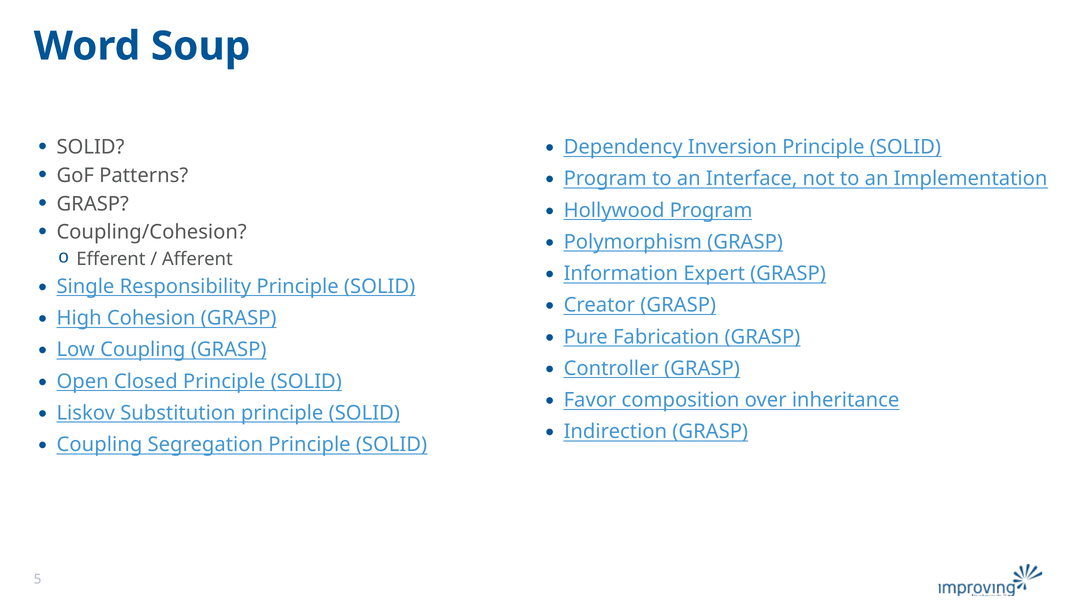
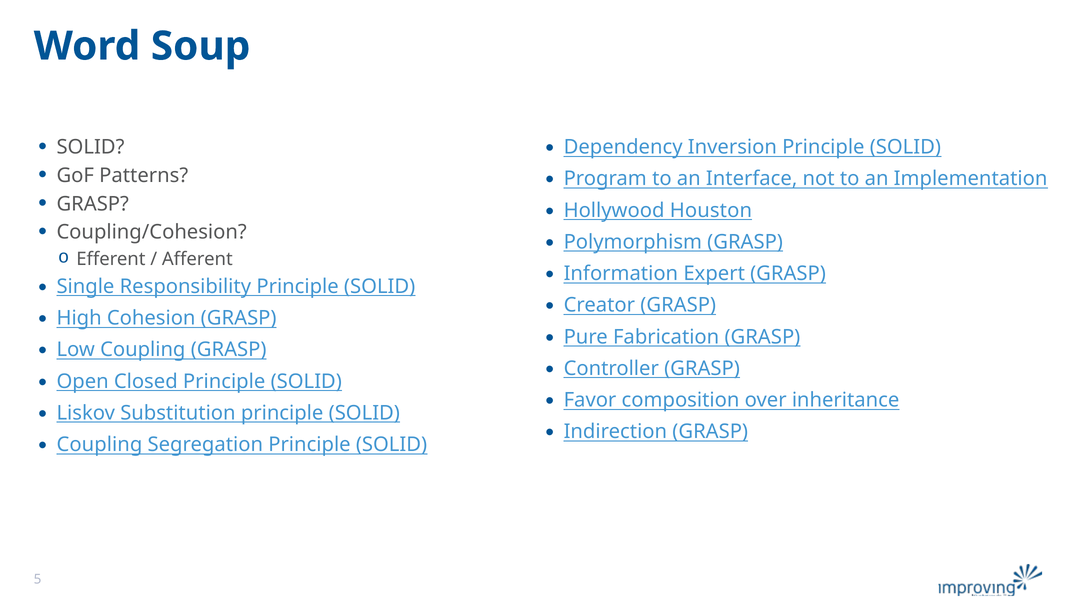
Hollywood Program: Program -> Houston
